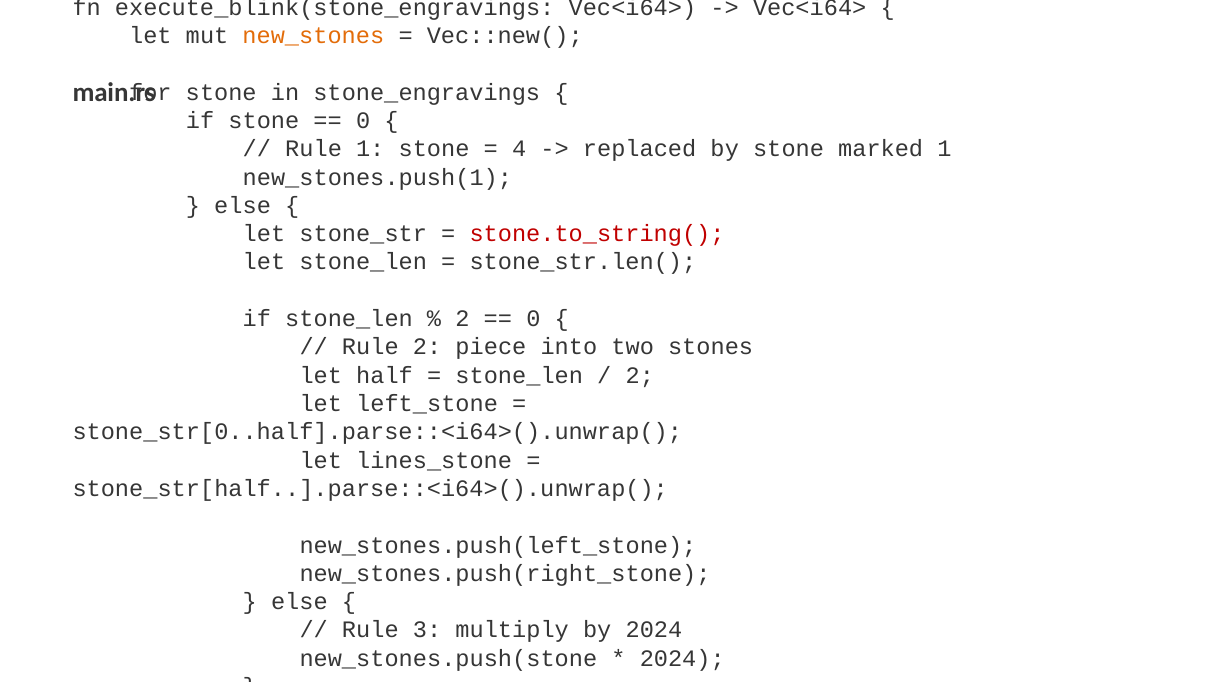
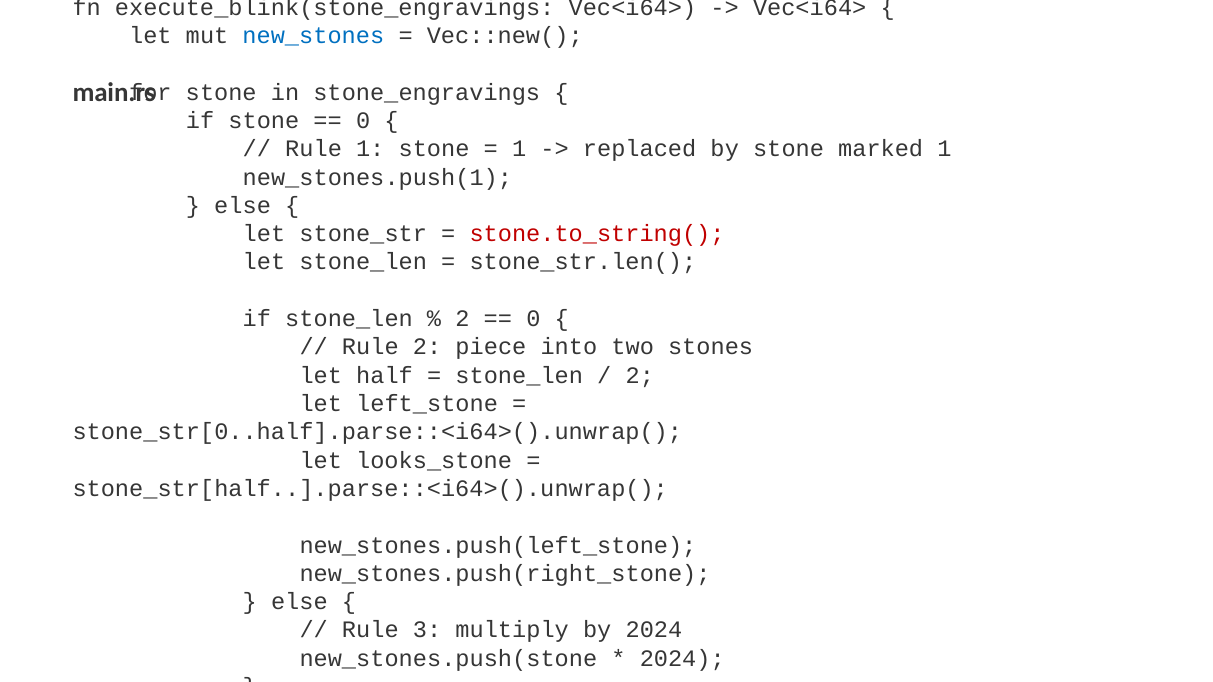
new_stones at (313, 36) colour: orange -> blue
4 at (519, 149): 4 -> 1
lines_stone: lines_stone -> looks_stone
